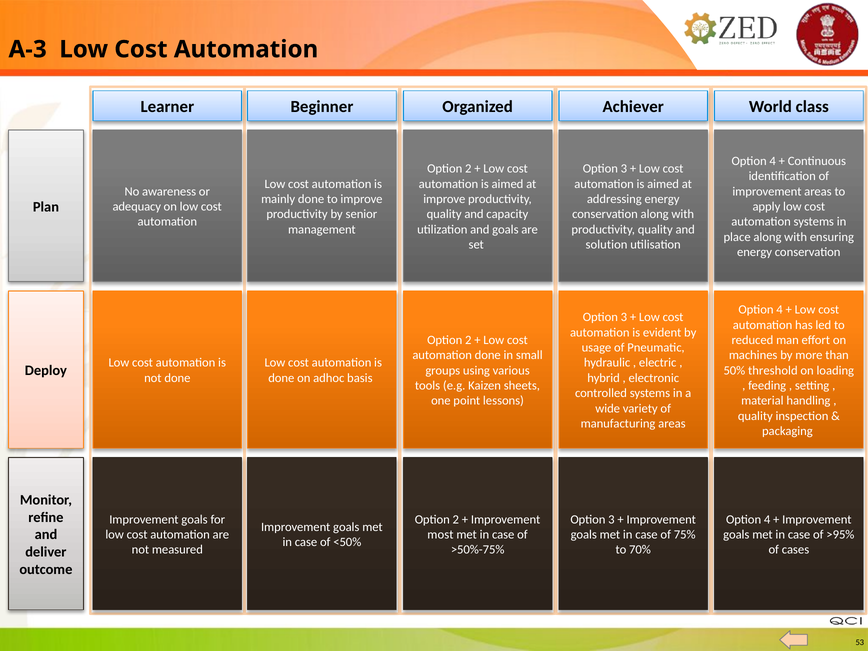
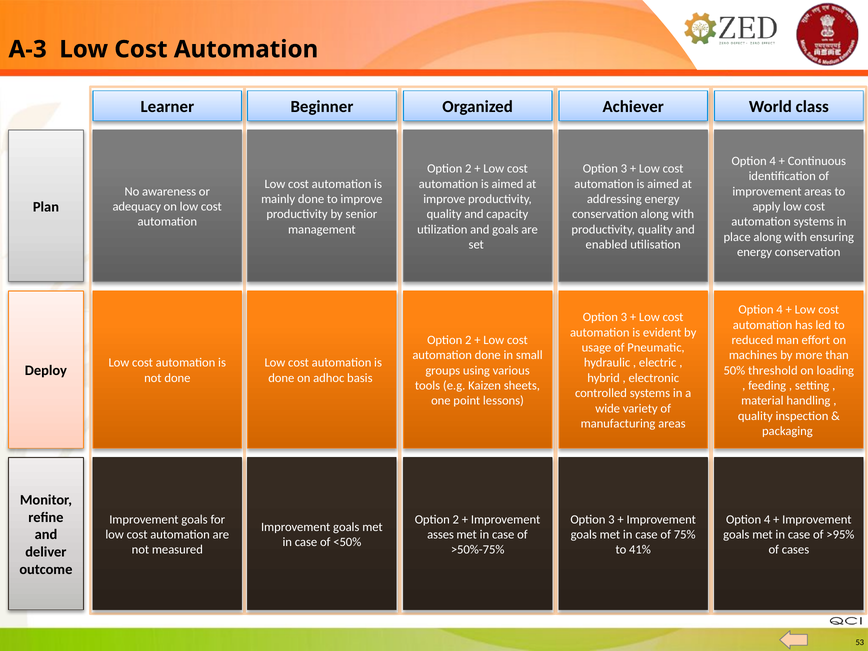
solution: solution -> enabled
most: most -> asses
70%: 70% -> 41%
